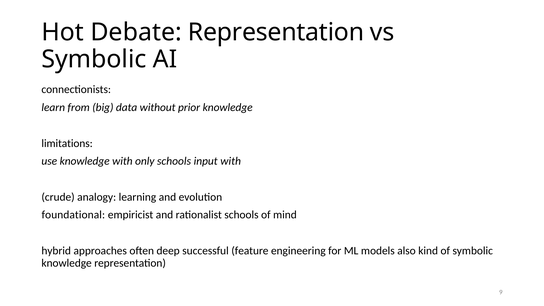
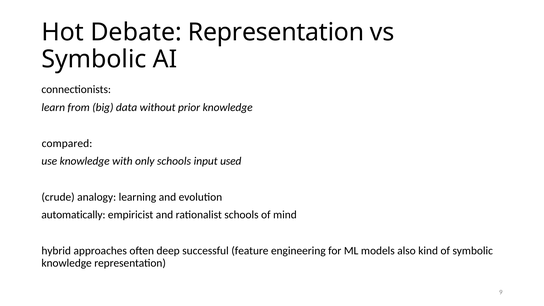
limitations: limitations -> compared
input with: with -> used
foundational: foundational -> automatically
